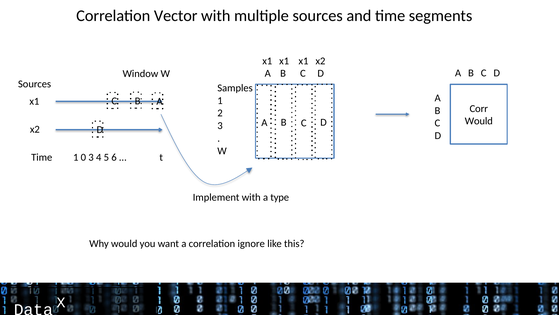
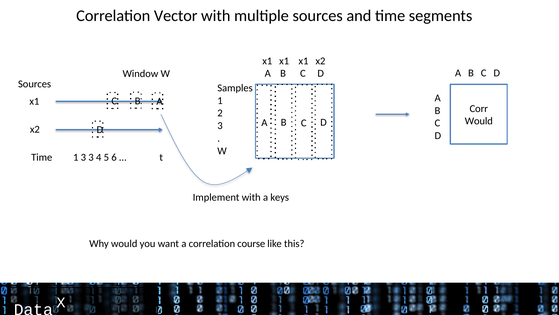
1 0: 0 -> 3
type: type -> keys
ignore: ignore -> course
